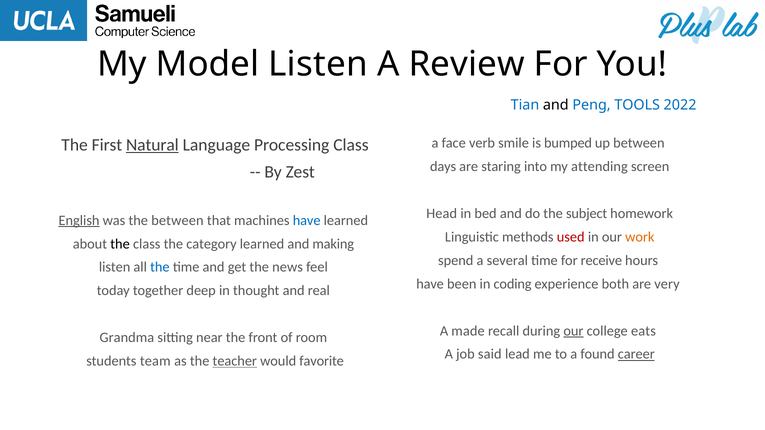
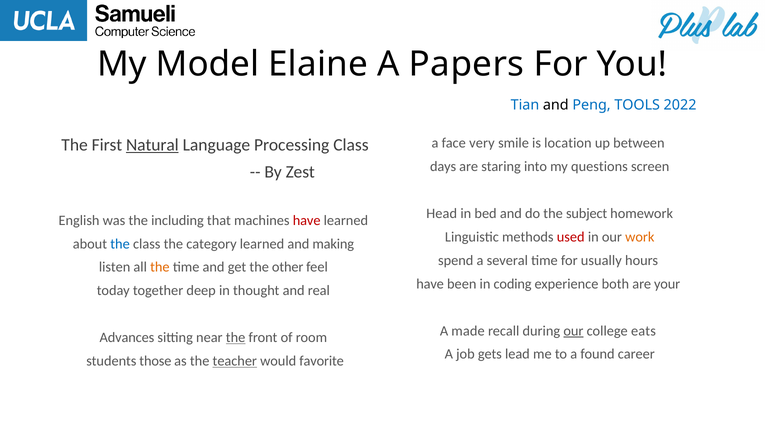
Model Listen: Listen -> Elaine
Review: Review -> Papers
verb: verb -> very
bumped: bumped -> location
attending: attending -> questions
English underline: present -> none
the between: between -> including
have at (307, 221) colour: blue -> red
the at (120, 244) colour: black -> blue
receive: receive -> usually
the at (160, 267) colour: blue -> orange
news: news -> other
very: very -> your
Grandma: Grandma -> Advances
the at (236, 338) underline: none -> present
said: said -> gets
career underline: present -> none
team: team -> those
